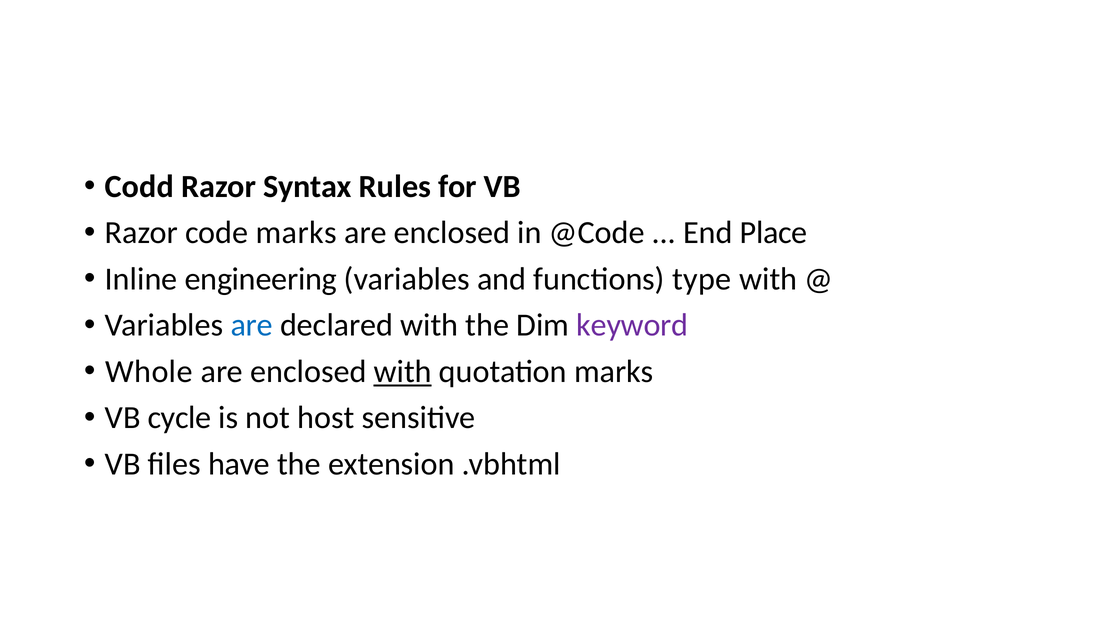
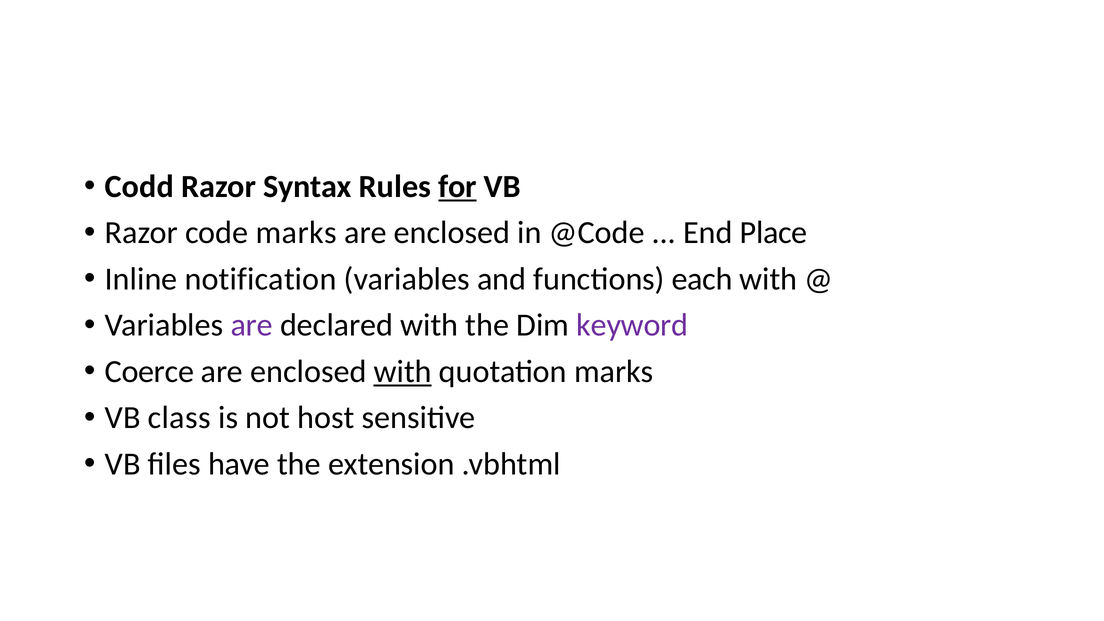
for underline: none -> present
engineering: engineering -> notification
type: type -> each
are at (252, 325) colour: blue -> purple
Whole: Whole -> Coerce
cycle: cycle -> class
